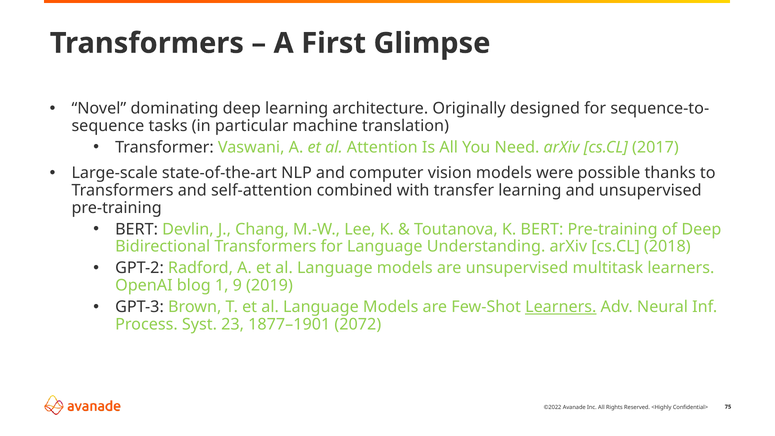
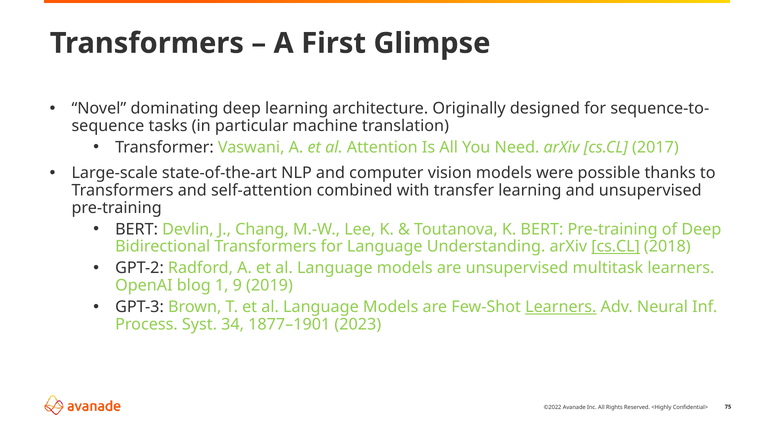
cs.CL at (616, 247) underline: none -> present
23: 23 -> 34
2072: 2072 -> 2023
